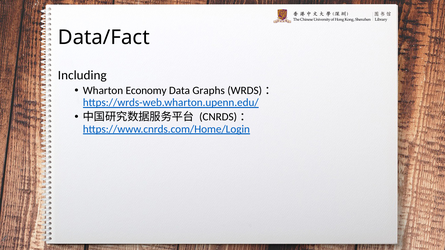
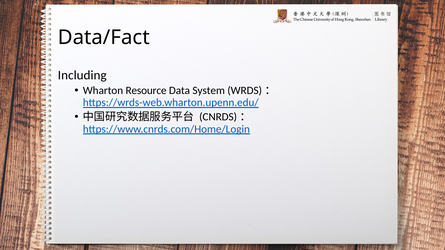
Economy: Economy -> Resource
Graphs: Graphs -> System
